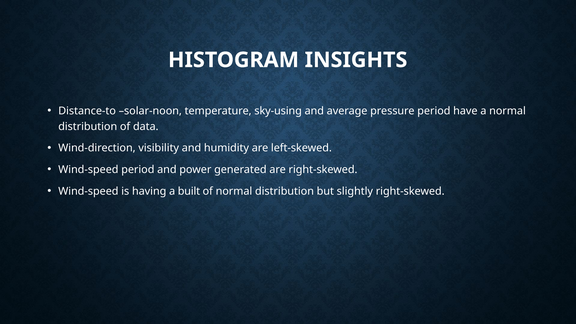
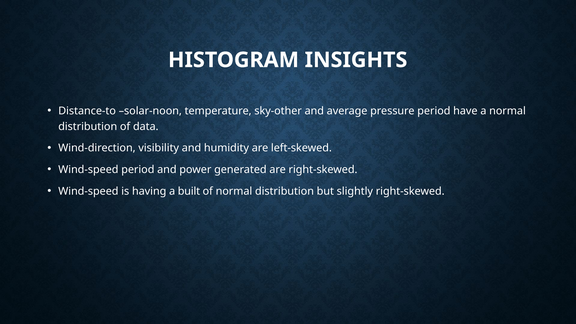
sky-using: sky-using -> sky-other
